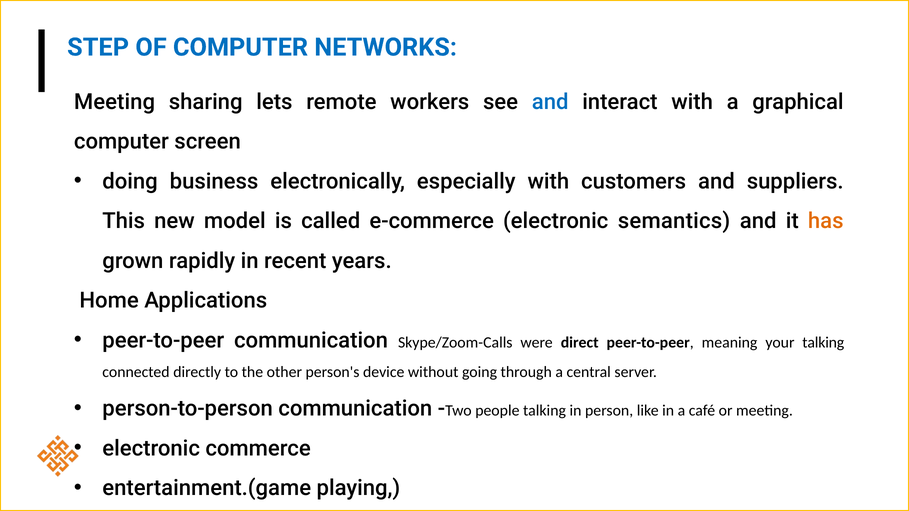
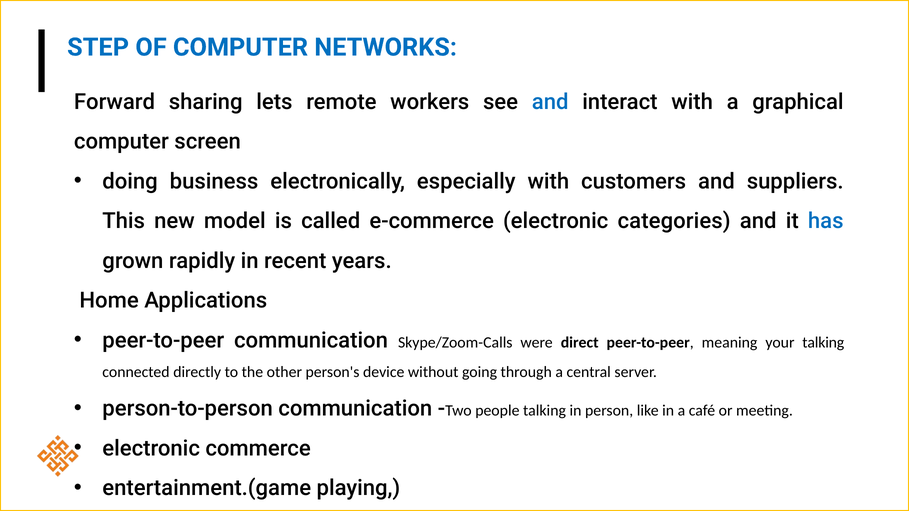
Meeting at (114, 102): Meeting -> Forward
semantics: semantics -> categories
has colour: orange -> blue
